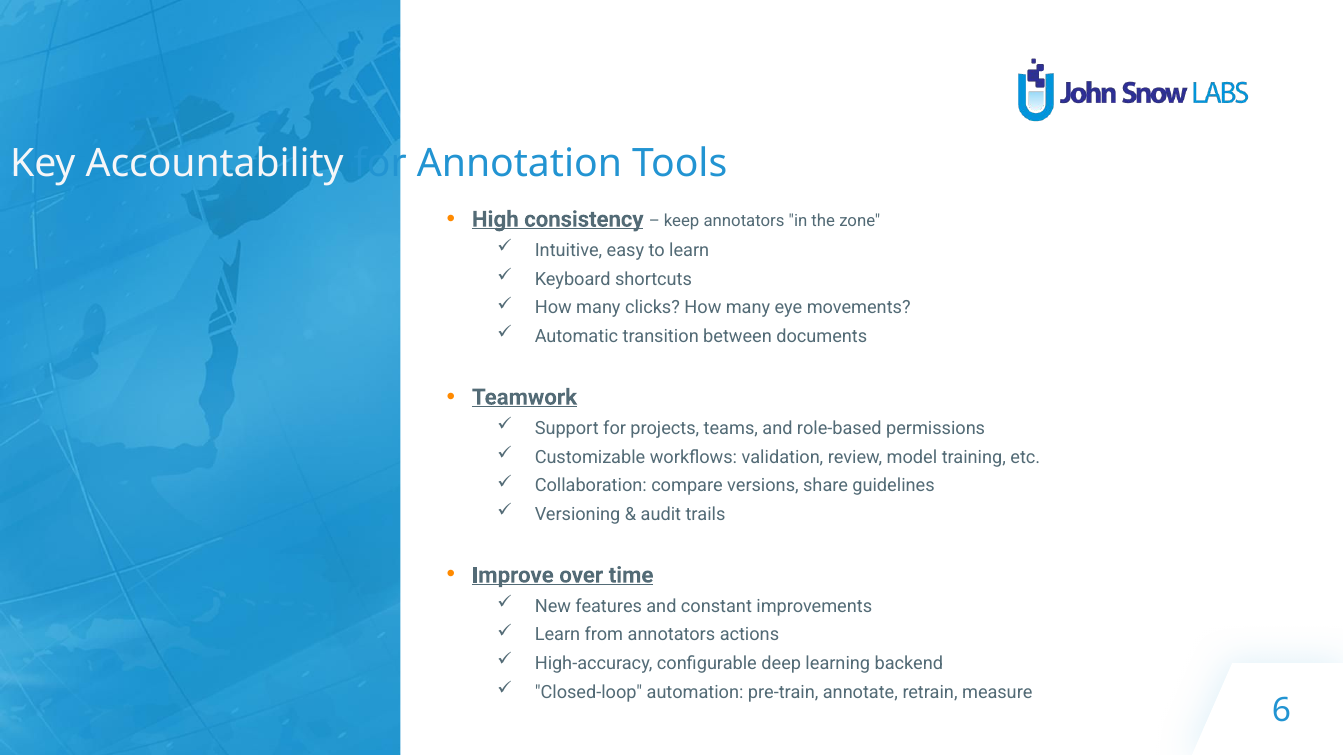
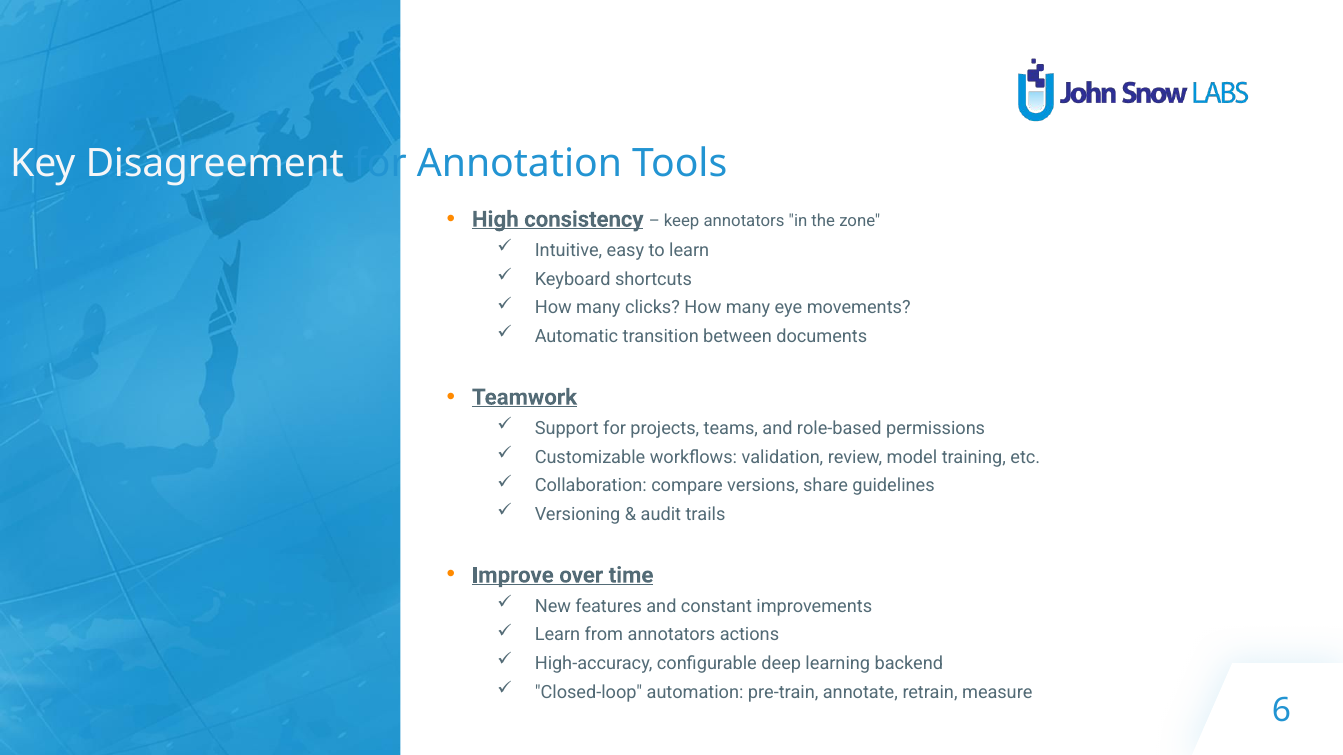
Accountability: Accountability -> Disagreement
